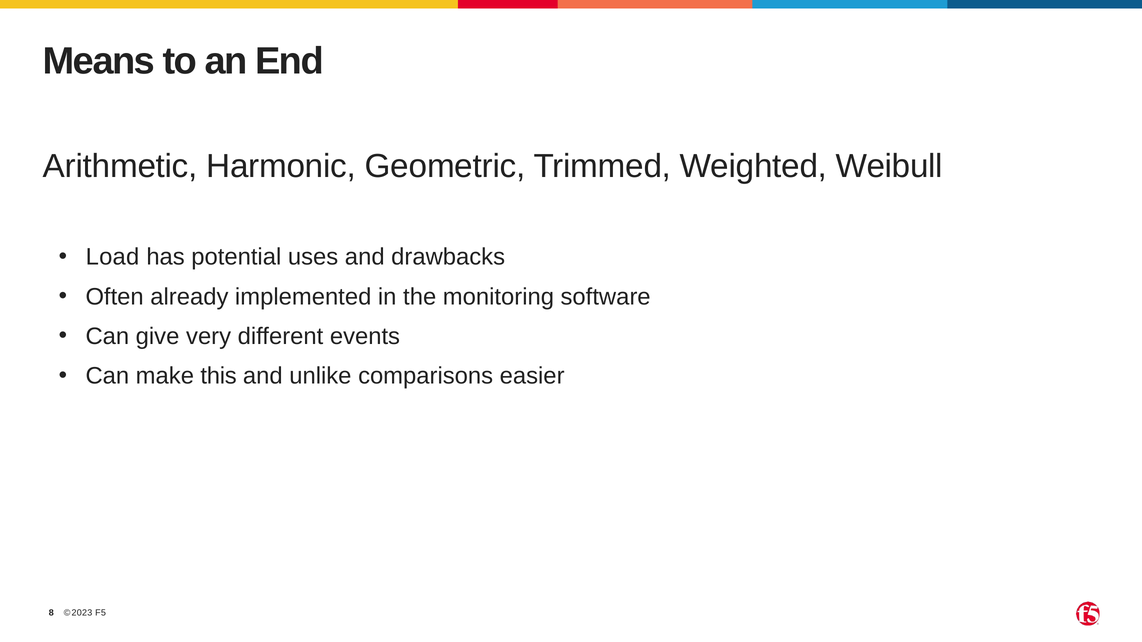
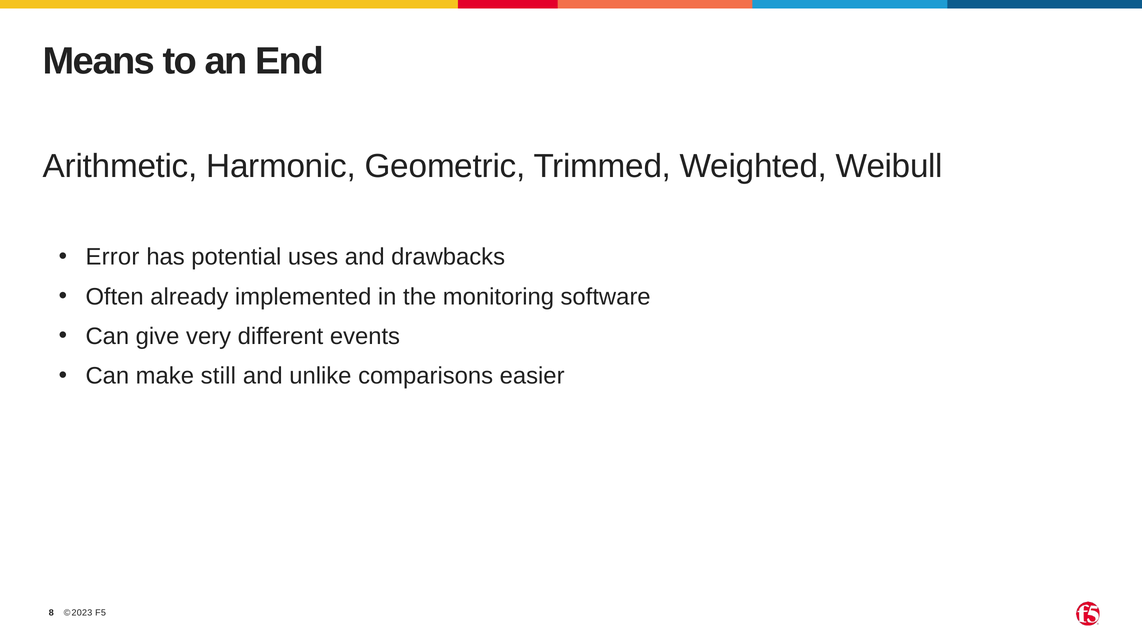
Load: Load -> Error
this: this -> still
